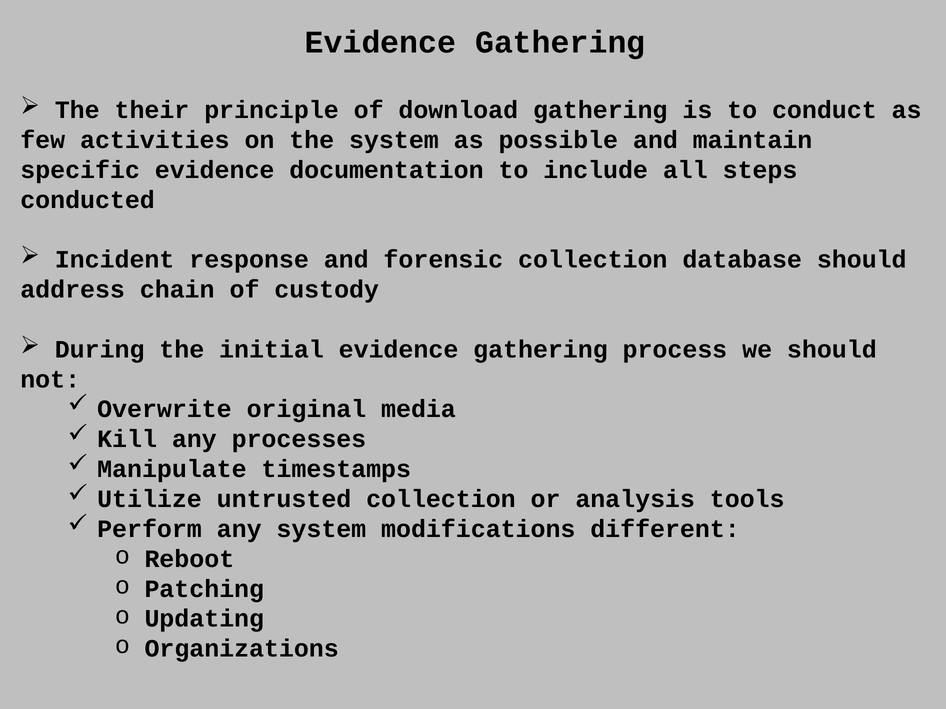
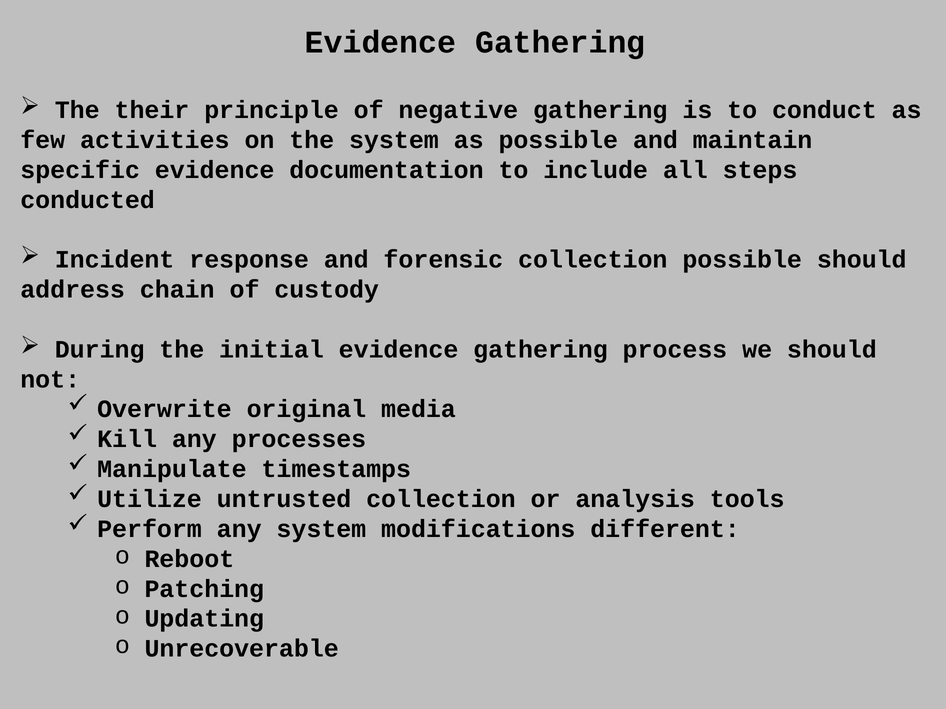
download: download -> negative
collection database: database -> possible
Organizations: Organizations -> Unrecoverable
